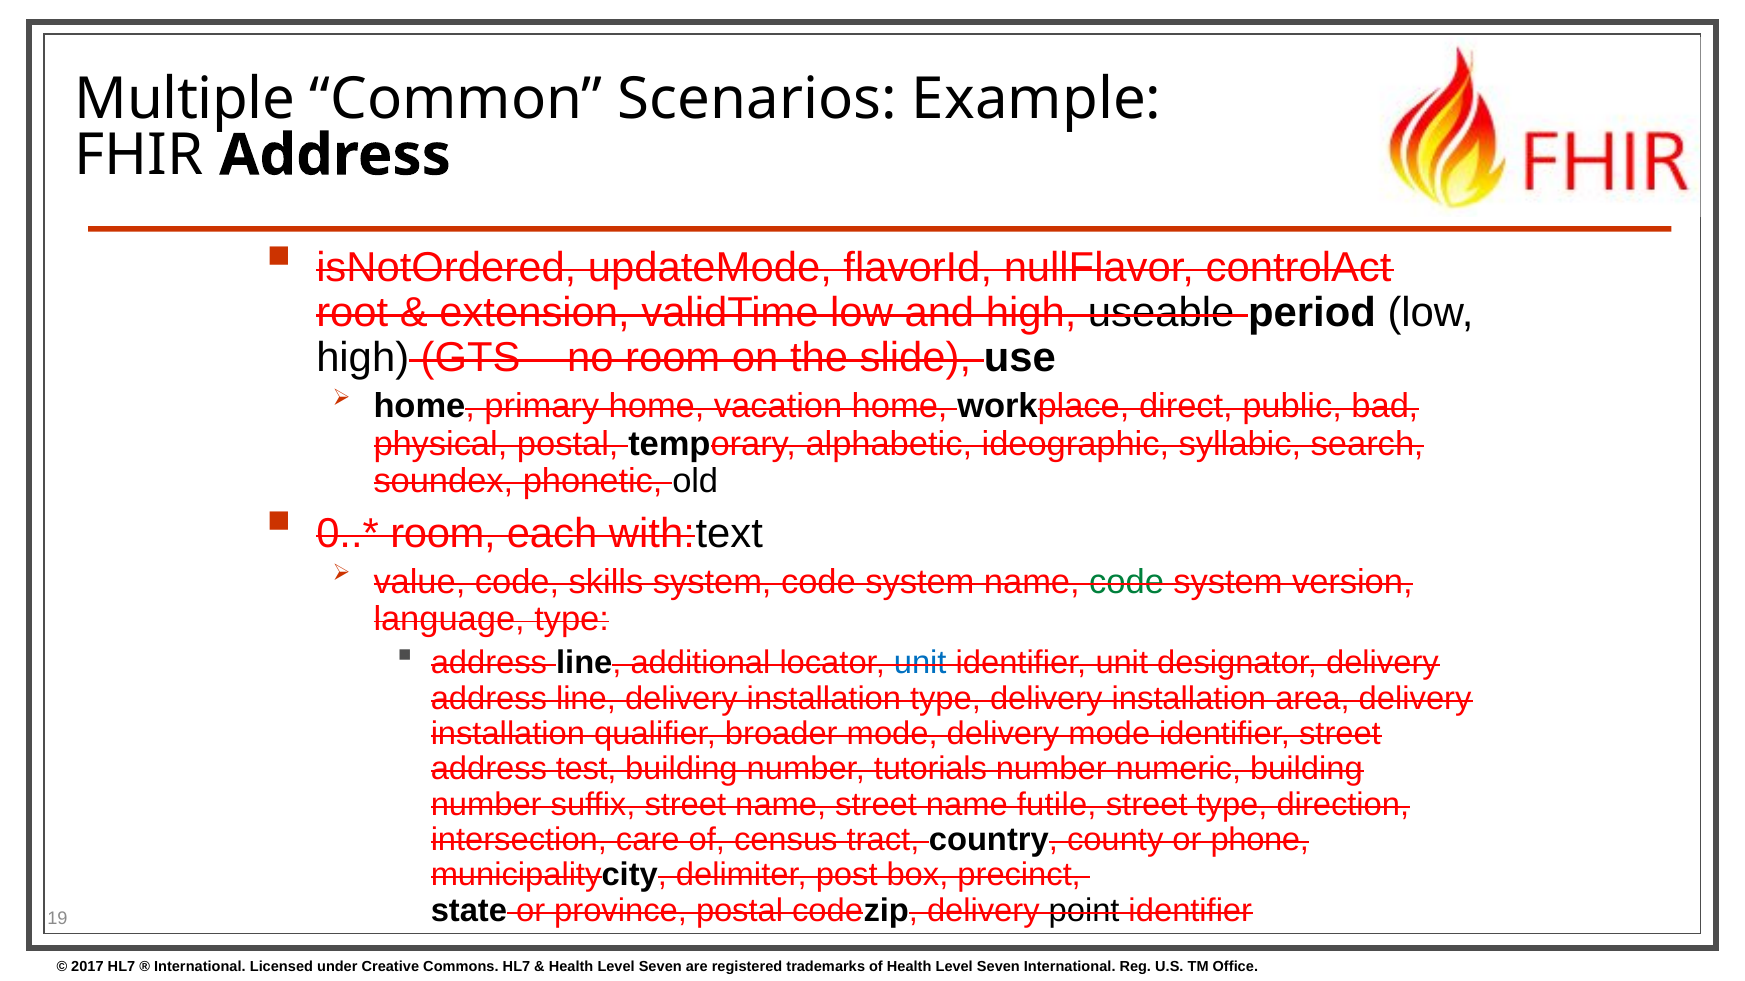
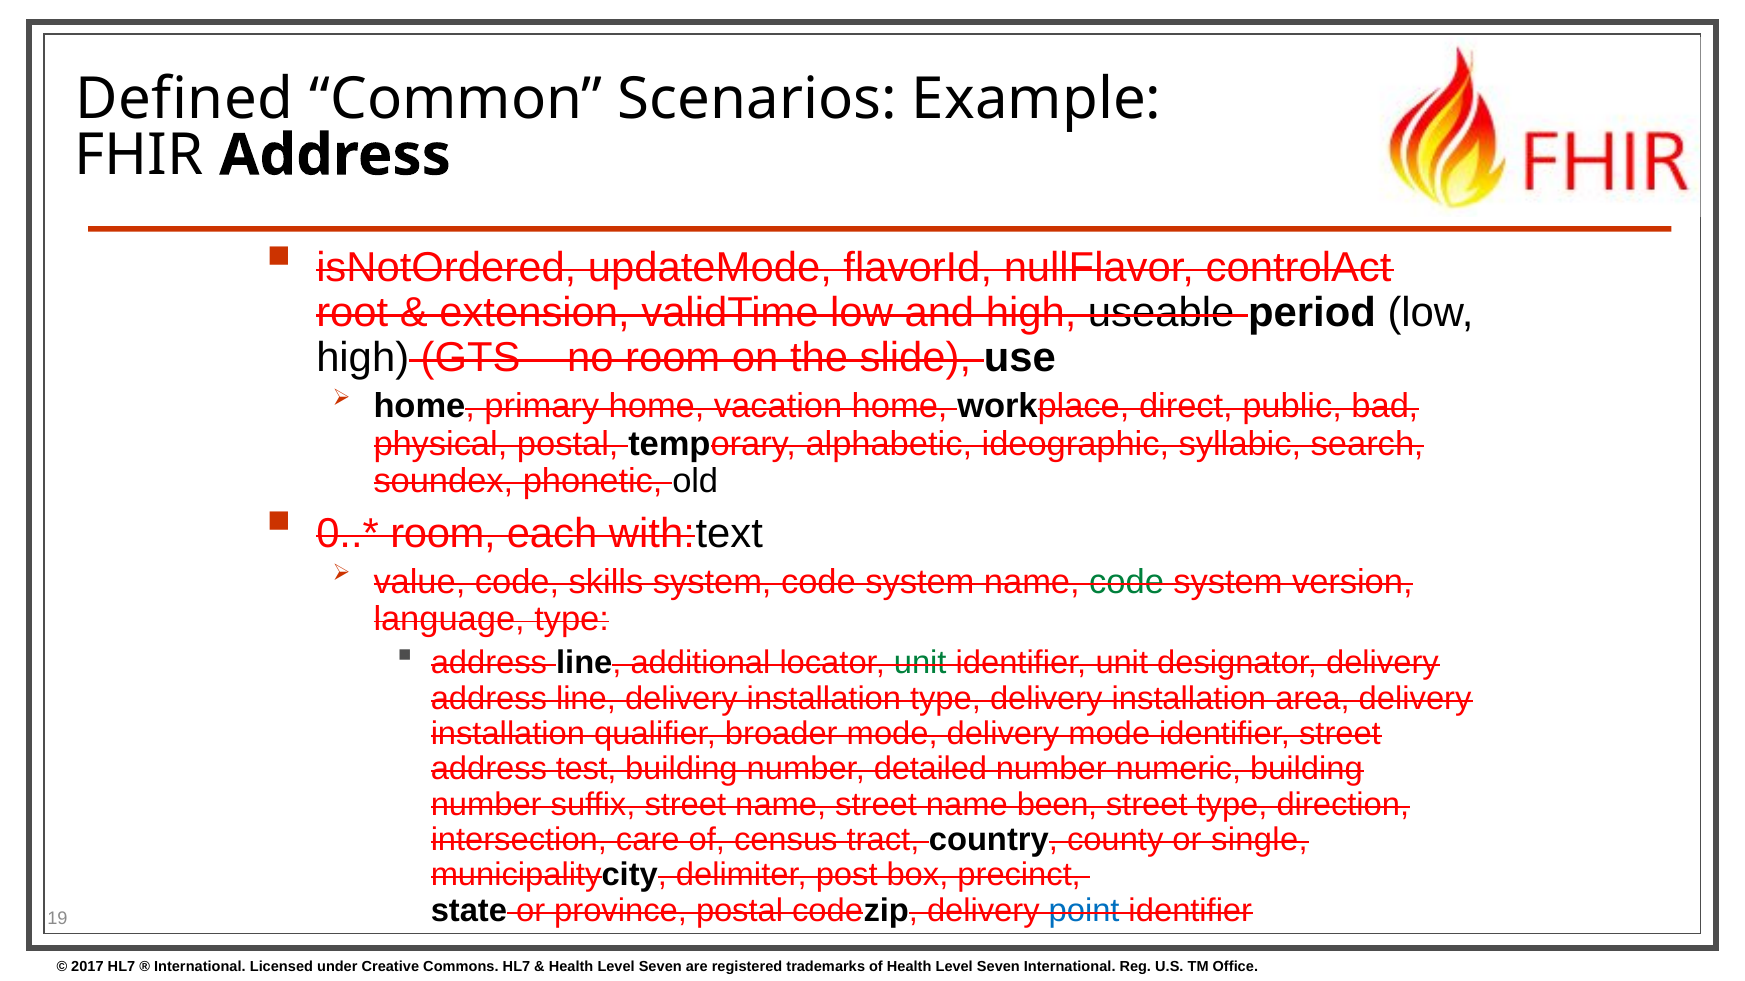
Multiple: Multiple -> Defined
unit at (920, 664) colour: blue -> green
tutorials: tutorials -> detailed
futile: futile -> been
phone: phone -> single
point colour: black -> blue
